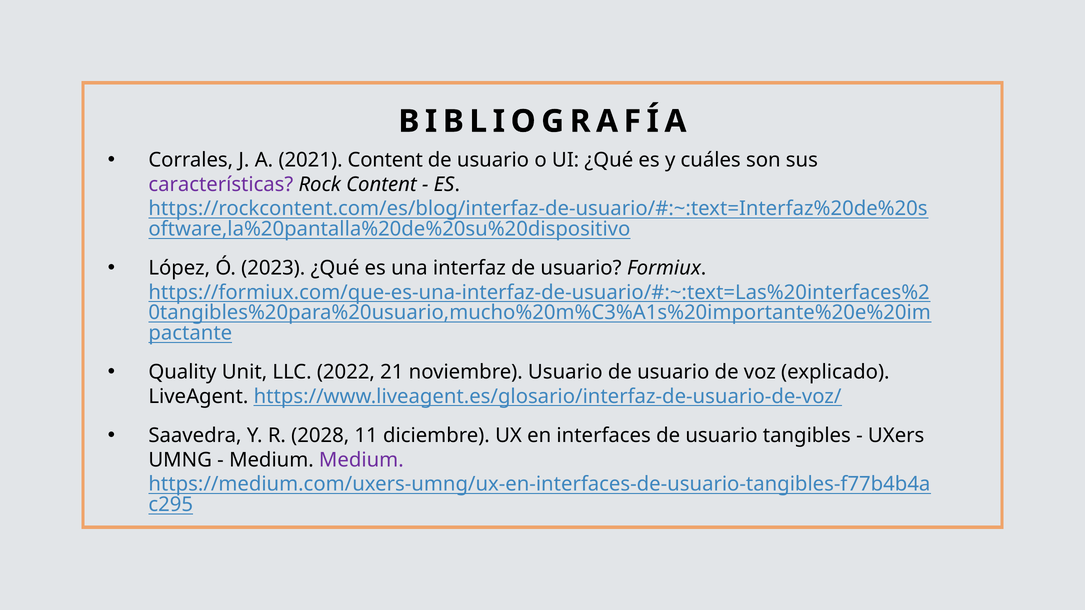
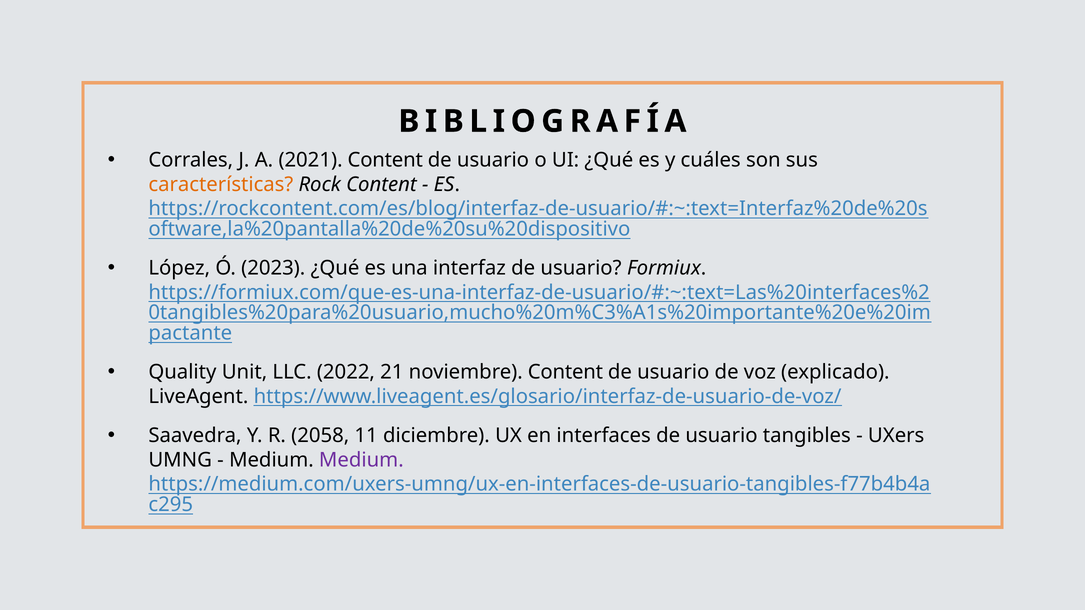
características colour: purple -> orange
noviembre Usuario: Usuario -> Content
2028: 2028 -> 2058
